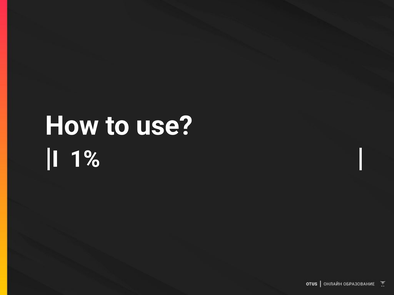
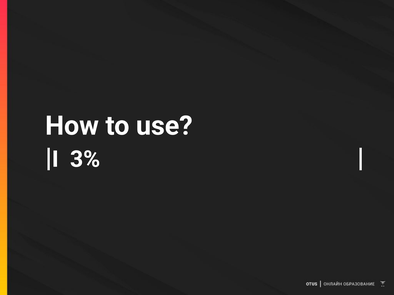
1%: 1% -> 3%
